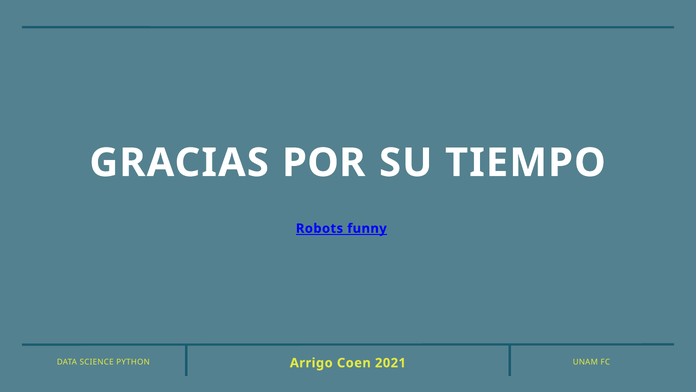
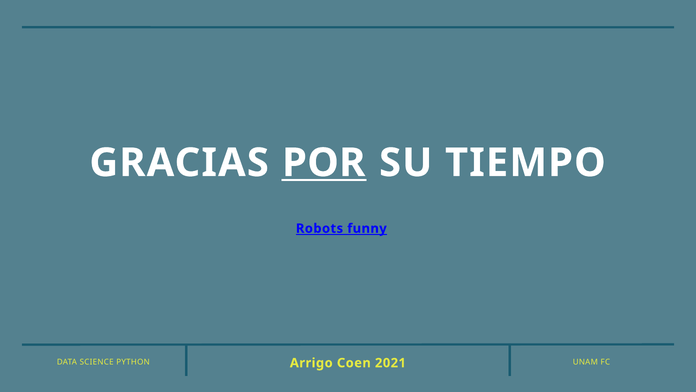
POR underline: none -> present
